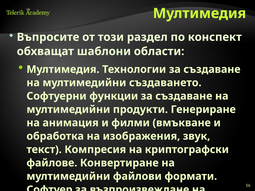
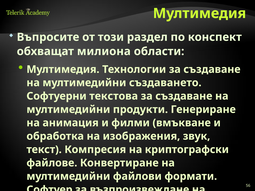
шаблони: шаблони -> милиона
функции: функции -> текстова
